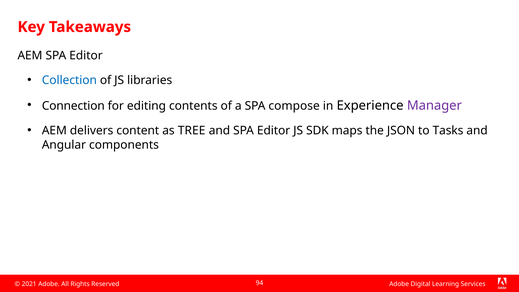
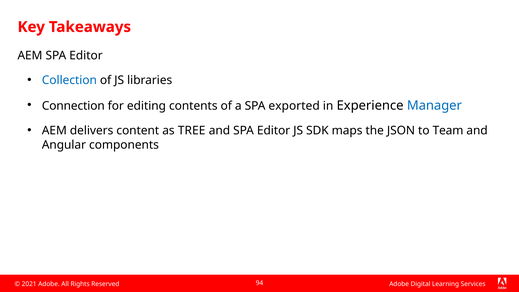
compose: compose -> exported
Manager colour: purple -> blue
Tasks: Tasks -> Team
